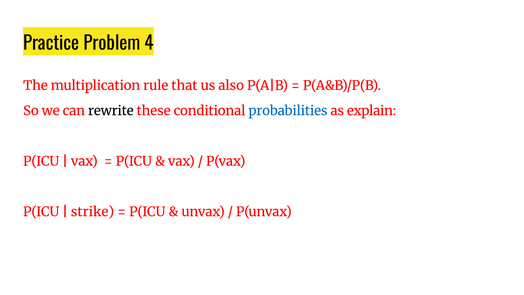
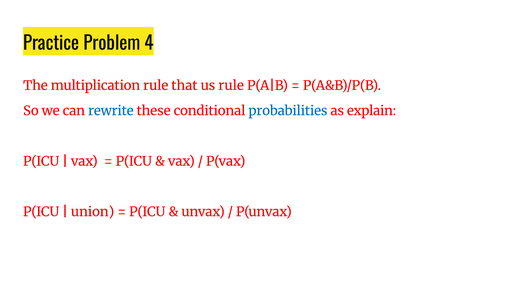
us also: also -> rule
rewrite colour: black -> blue
strike: strike -> union
